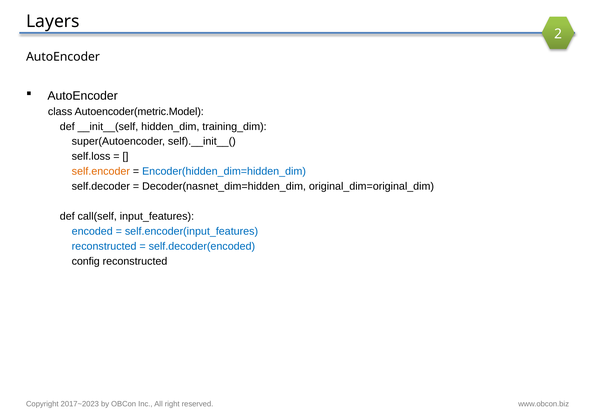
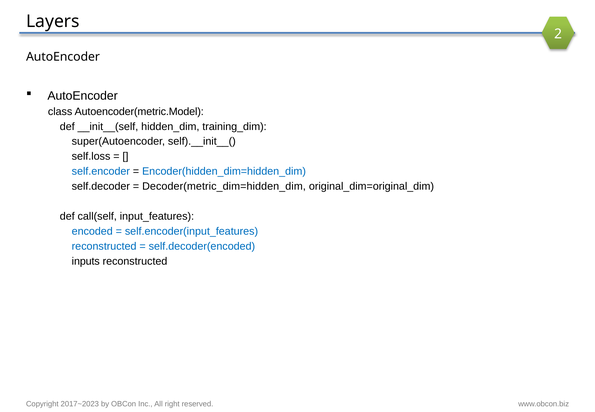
self.encoder colour: orange -> blue
Decoder(nasnet_dim=hidden_dim: Decoder(nasnet_dim=hidden_dim -> Decoder(metric_dim=hidden_dim
config: config -> inputs
